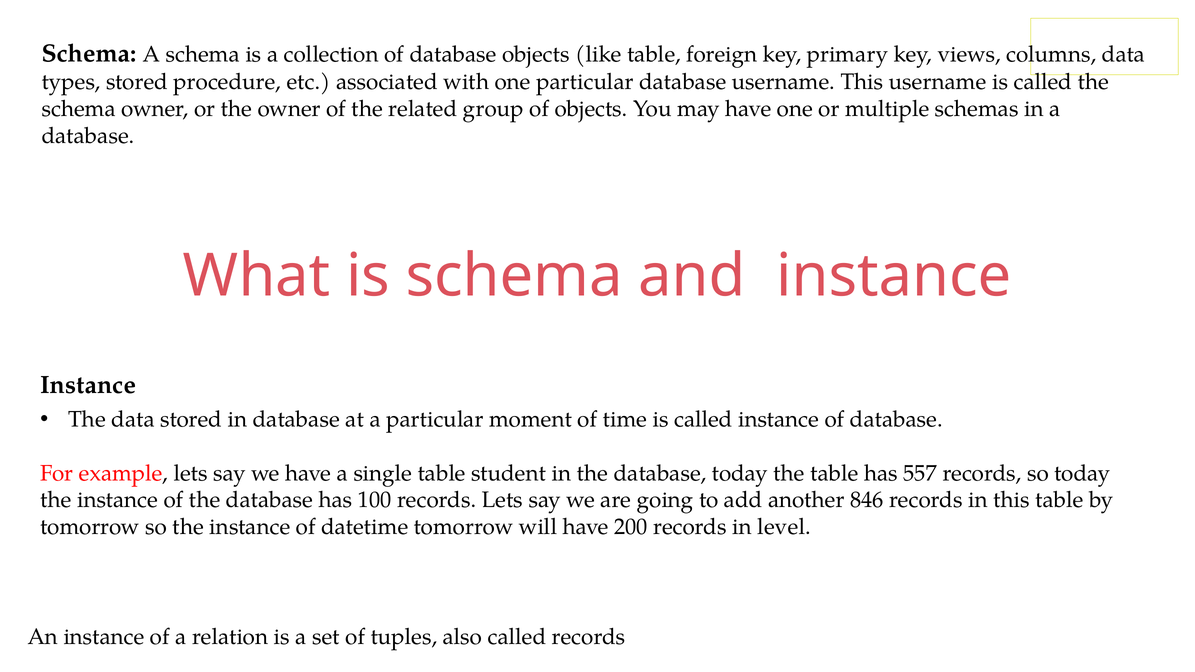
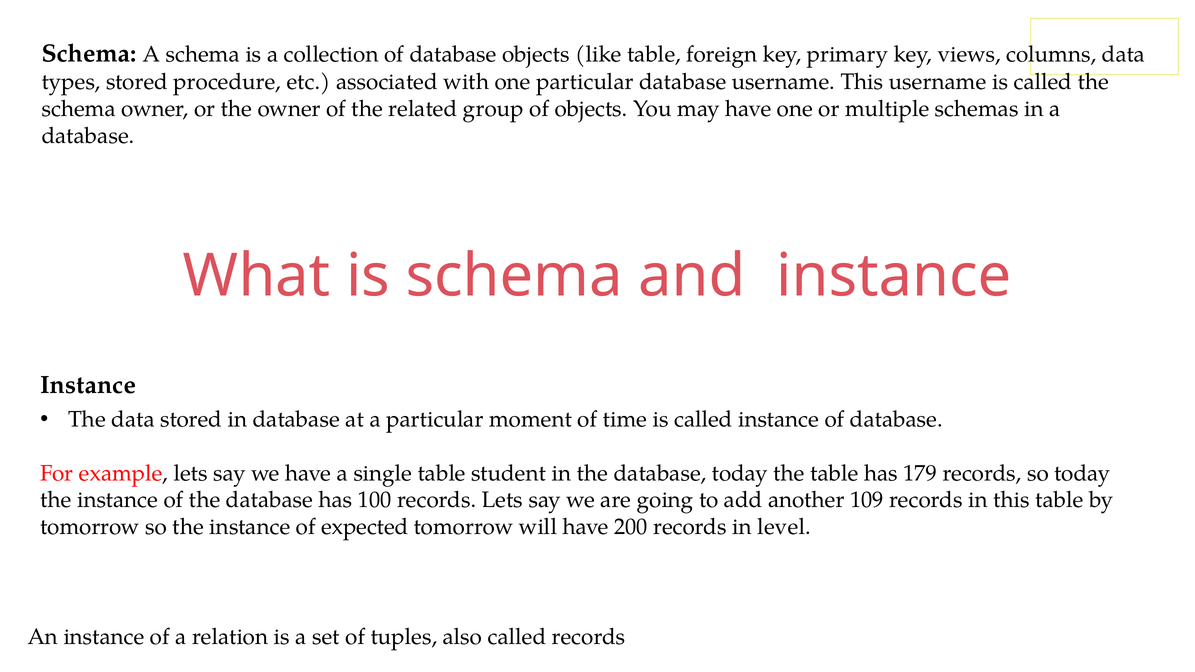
557: 557 -> 179
846: 846 -> 109
datetime: datetime -> expected
